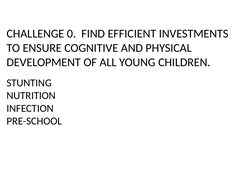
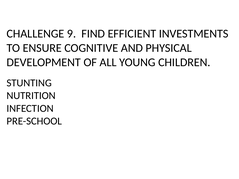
0: 0 -> 9
